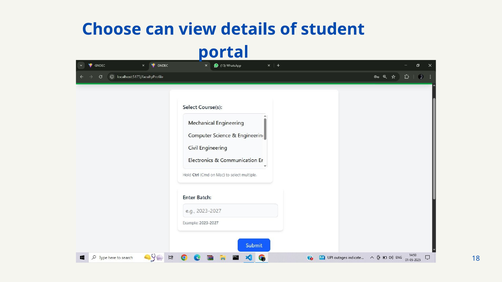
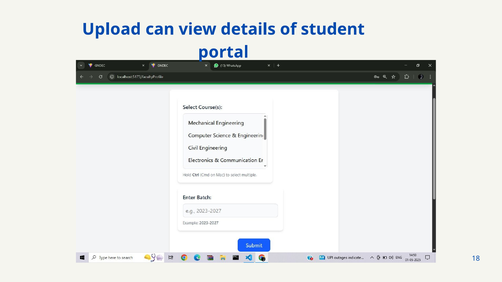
Choose: Choose -> Upload
